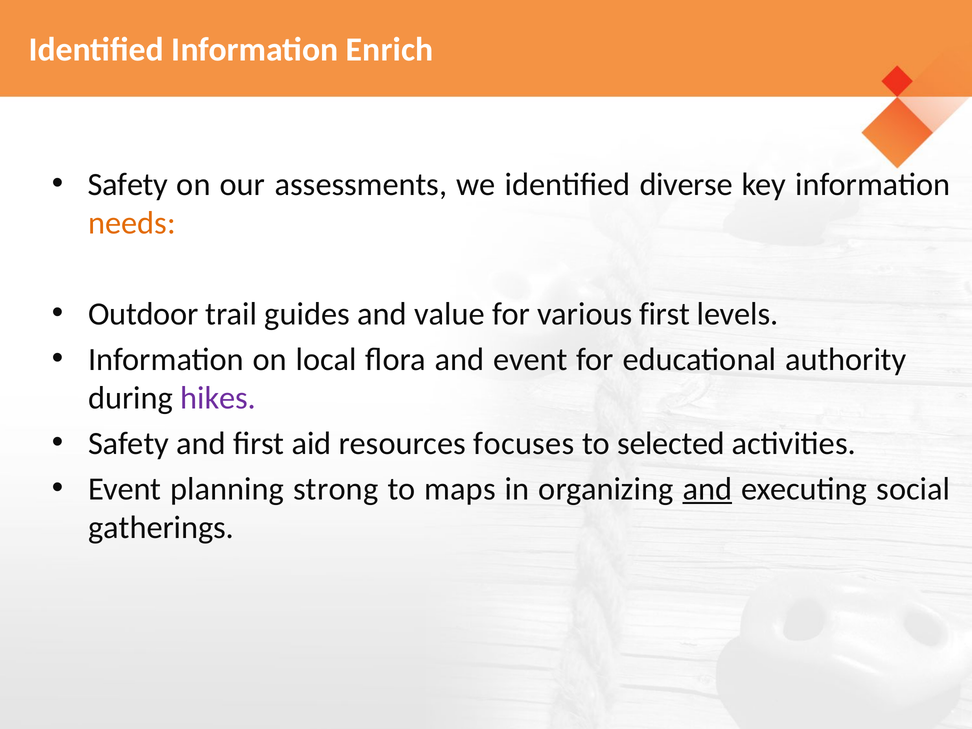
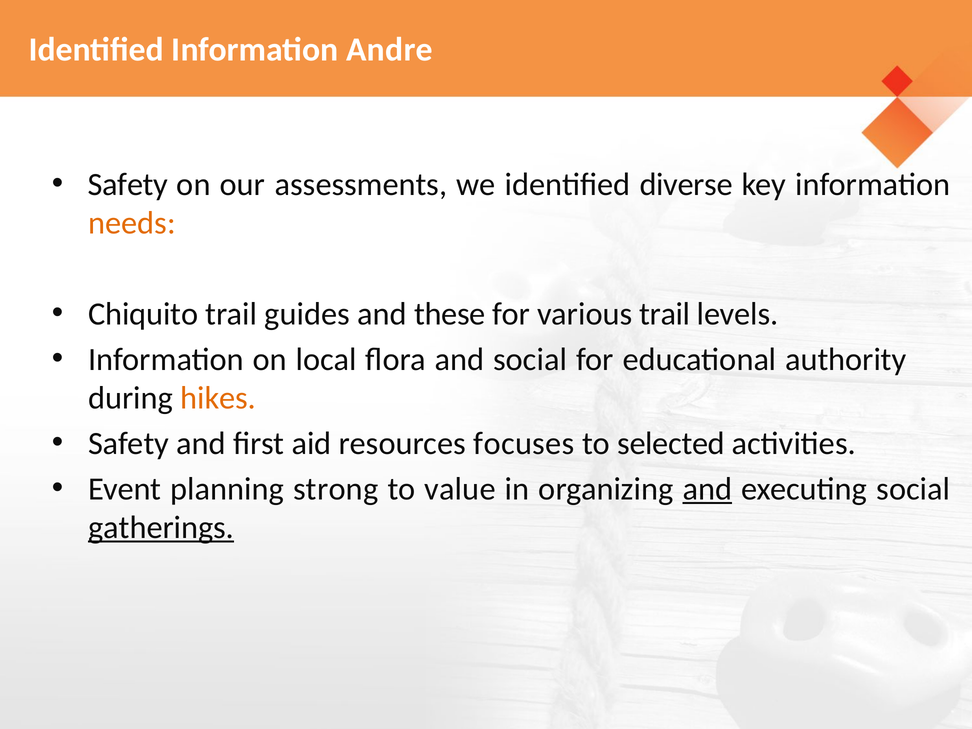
Enrich: Enrich -> Andre
Outdoor: Outdoor -> Chiquito
value: value -> these
various first: first -> trail
and event: event -> social
hikes colour: purple -> orange
maps: maps -> value
gatherings underline: none -> present
